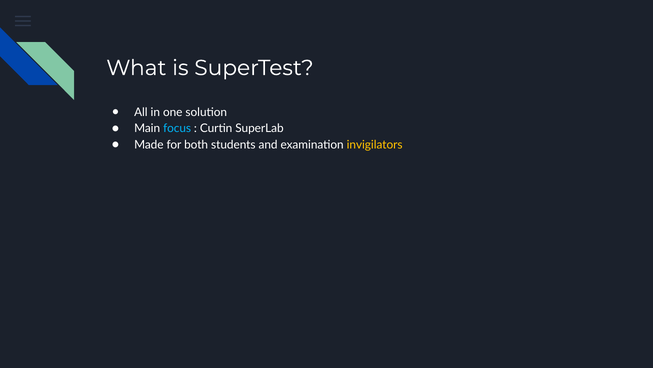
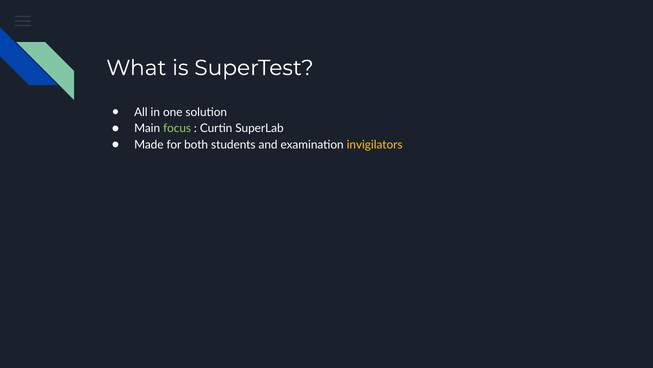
focus colour: light blue -> light green
